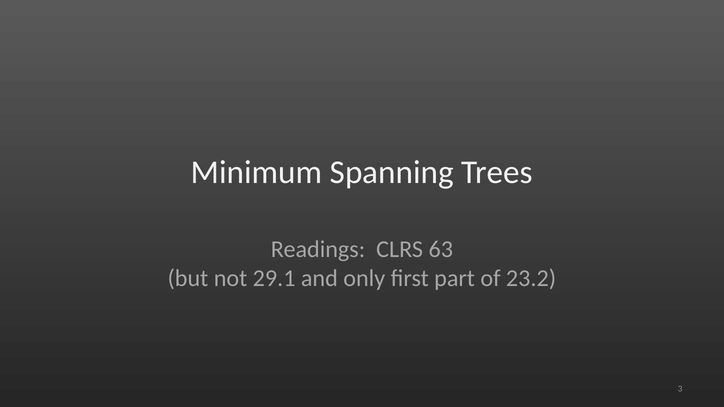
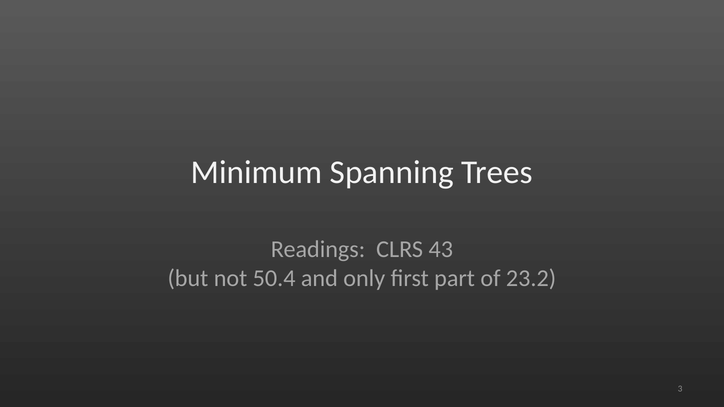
63: 63 -> 43
29.1: 29.1 -> 50.4
